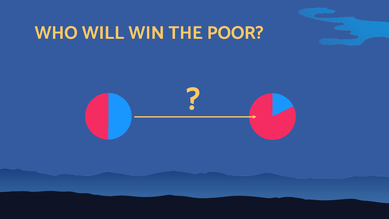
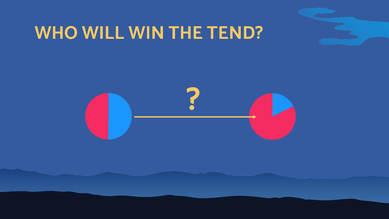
POOR: POOR -> TEND
